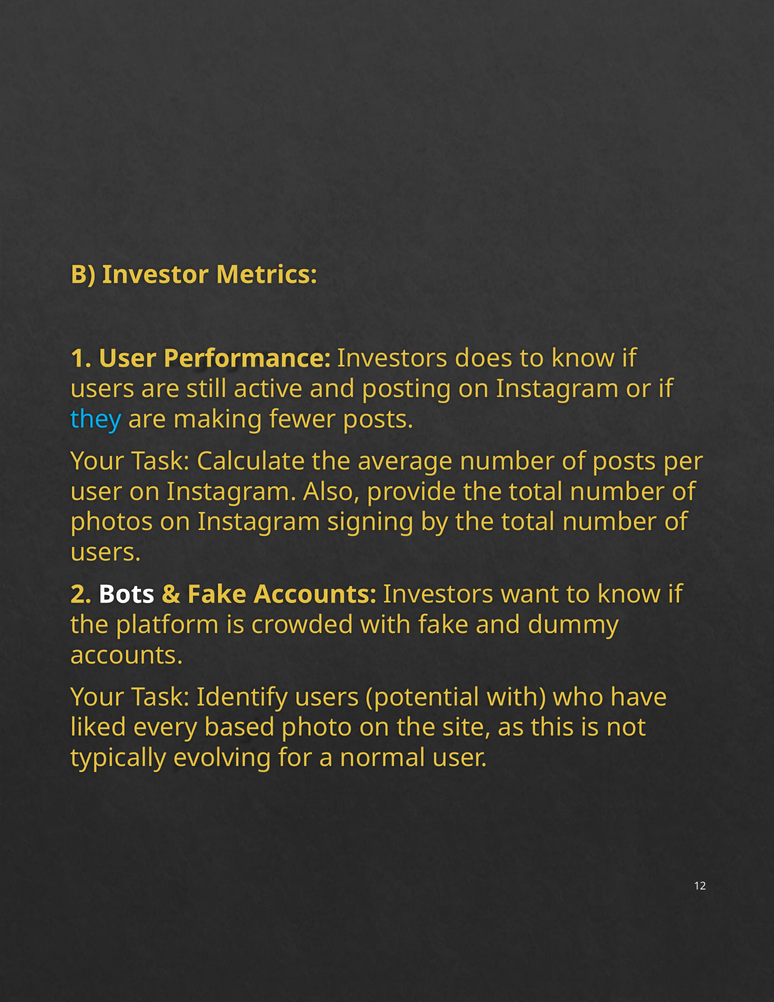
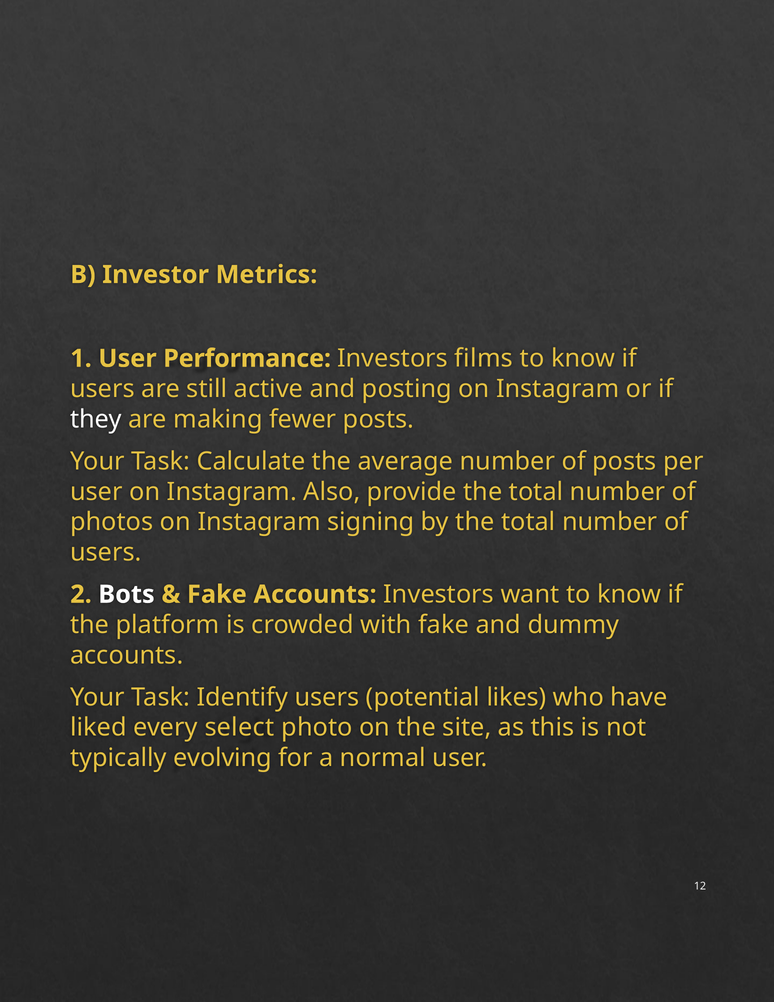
does: does -> films
they colour: light blue -> white
potential with: with -> likes
based: based -> select
